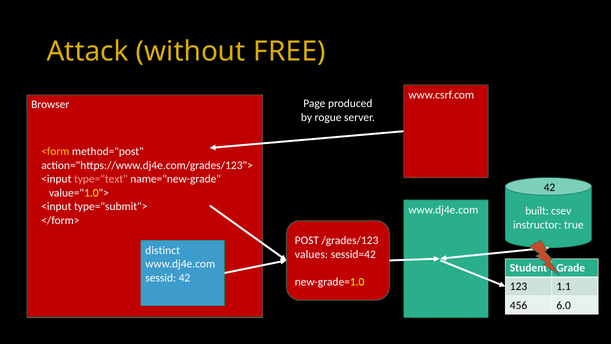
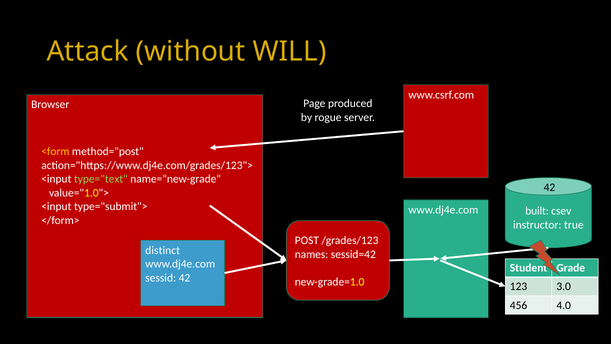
FREE: FREE -> WILL
type="text colour: pink -> light green
values: values -> names
1.1: 1.1 -> 3.0
6.0: 6.0 -> 4.0
